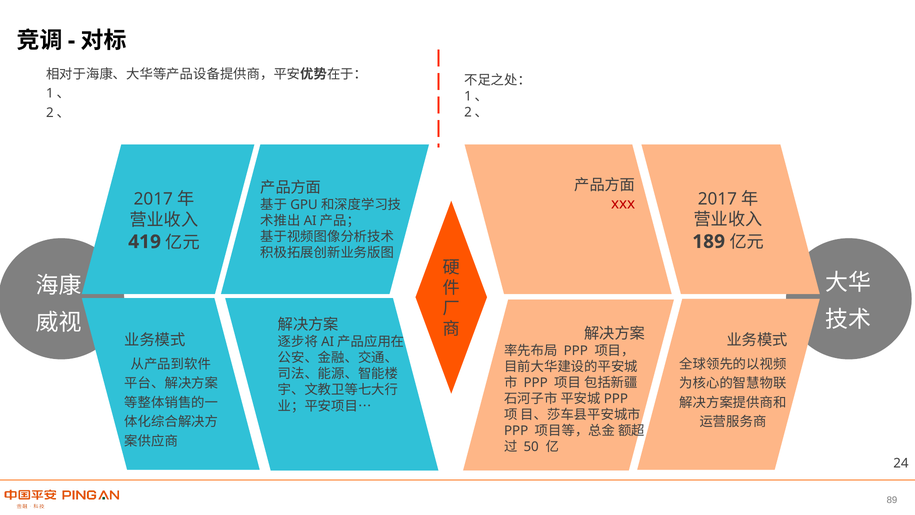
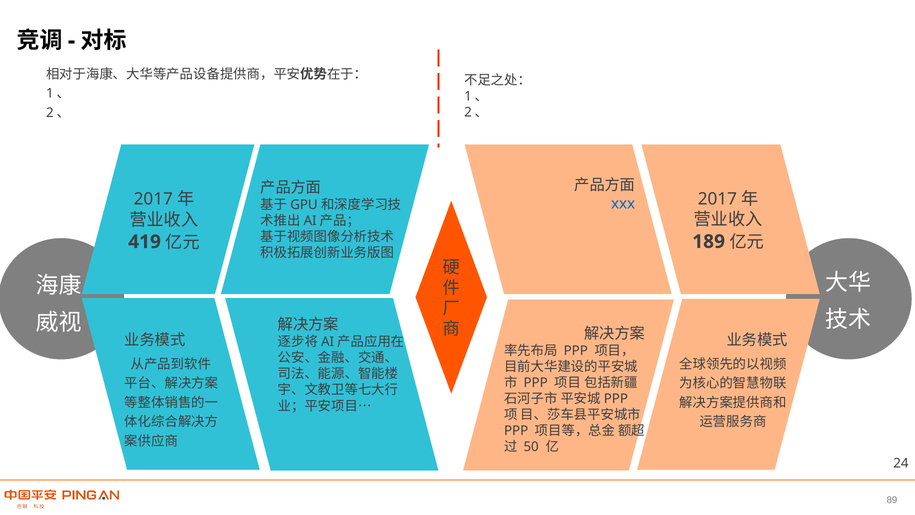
xxx colour: red -> blue
